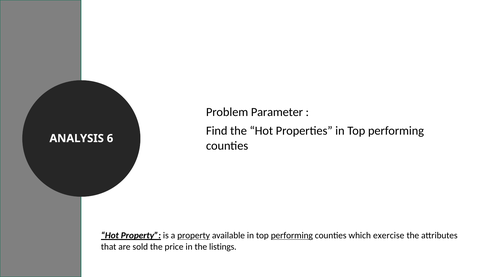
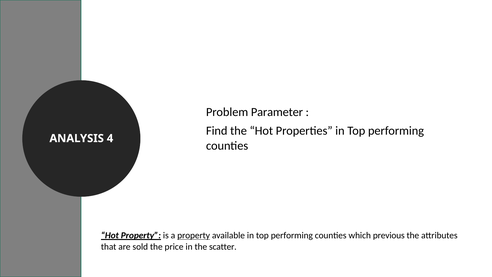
6: 6 -> 4
performing at (292, 235) underline: present -> none
exercise: exercise -> previous
listings: listings -> scatter
